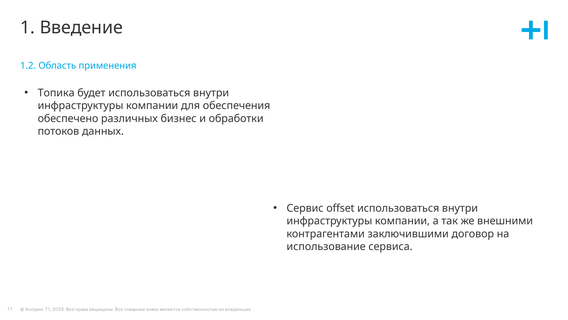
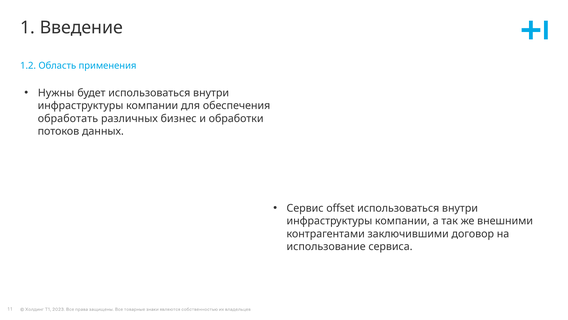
Топика: Топика -> Нужны
обеспечено: обеспечено -> обработать
